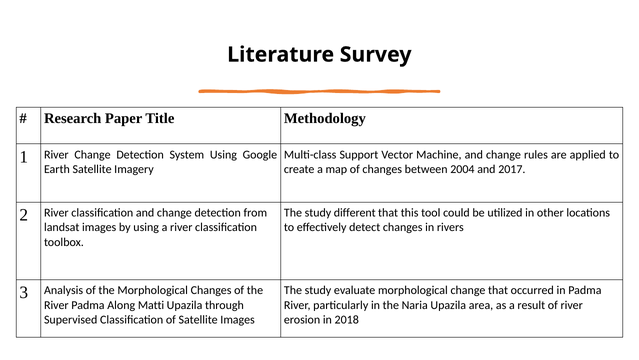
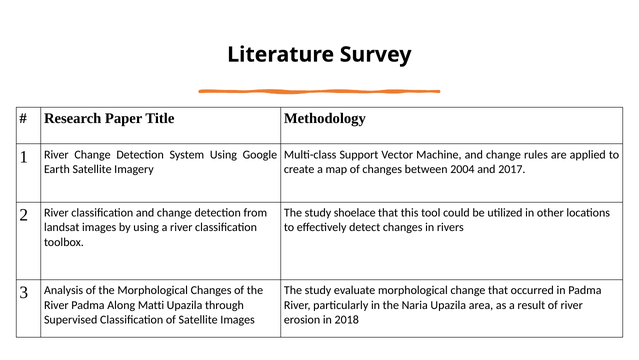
different: different -> shoelace
